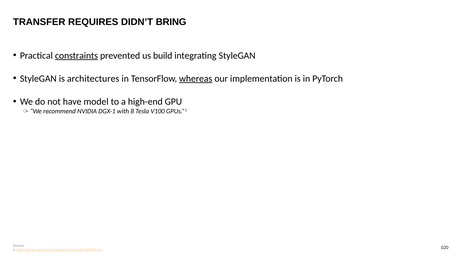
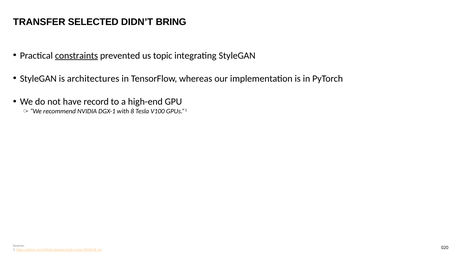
REQUIRES: REQUIRES -> SELECTED
build: build -> topic
whereas underline: present -> none
model: model -> record
